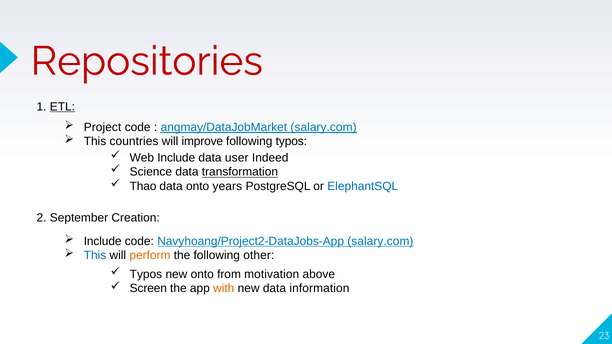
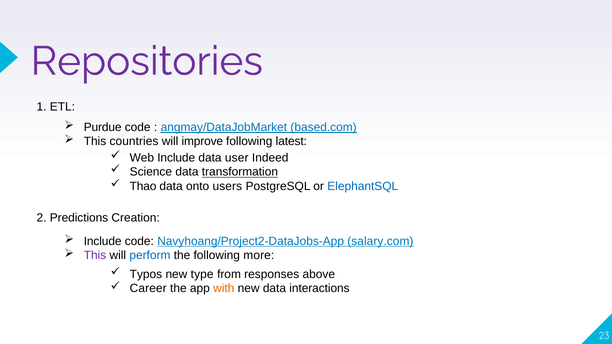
Repositories colour: red -> purple
ETL underline: present -> none
Project: Project -> Purdue
angmay/DataJobMarket salary.com: salary.com -> based.com
following typos: typos -> latest
years: years -> users
September: September -> Predictions
This at (95, 256) colour: blue -> purple
perform colour: orange -> blue
other: other -> more
new onto: onto -> type
motivation: motivation -> responses
Screen: Screen -> Career
information: information -> interactions
